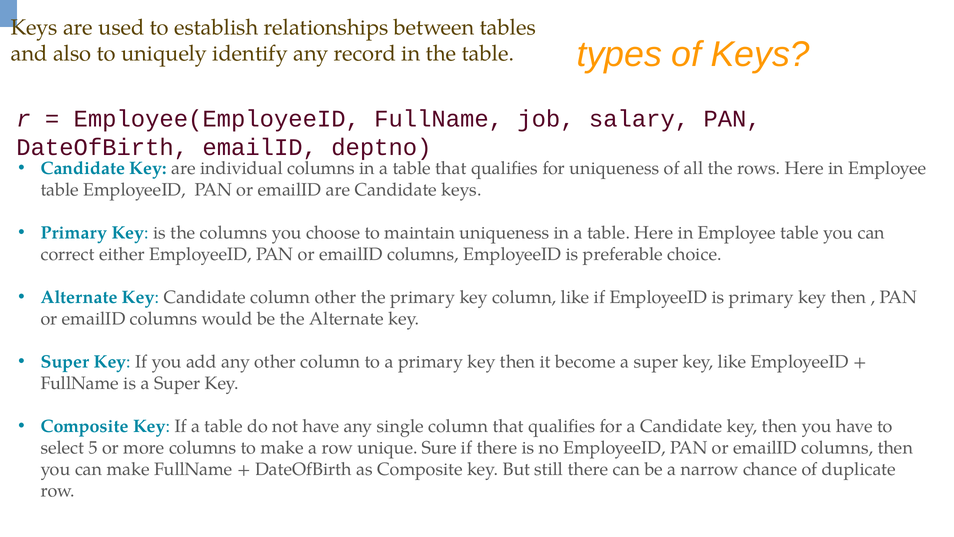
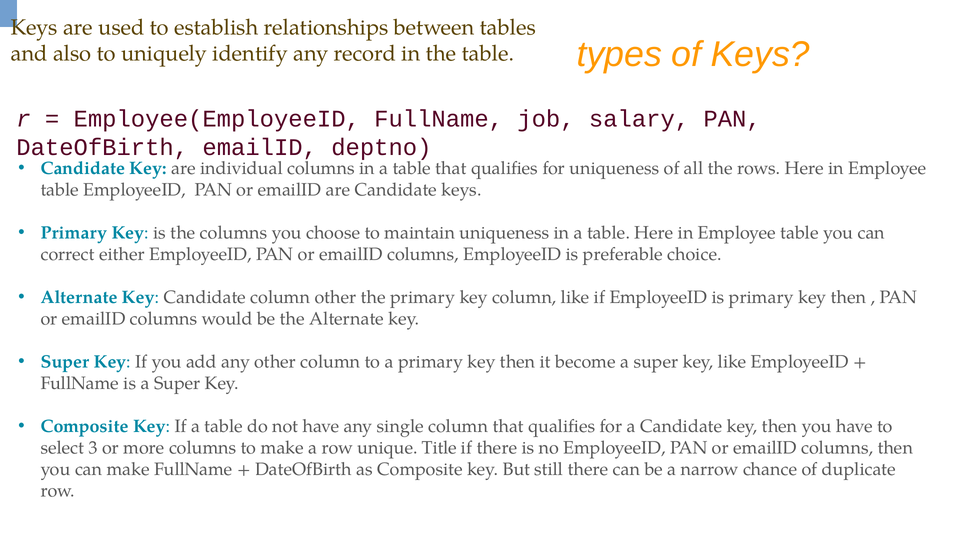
5: 5 -> 3
Sure: Sure -> Title
